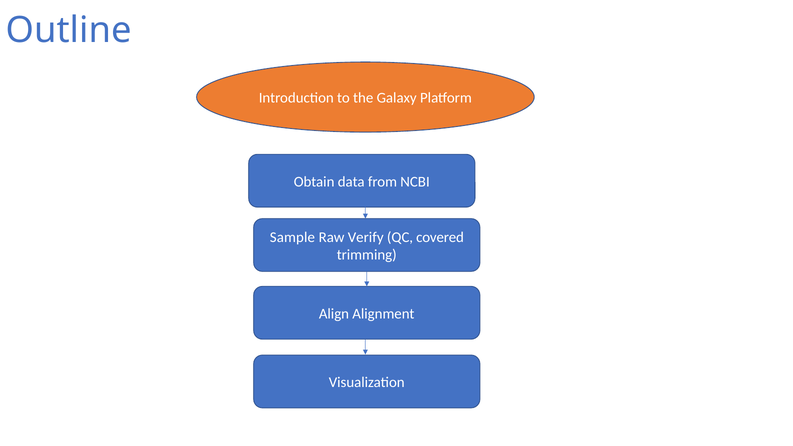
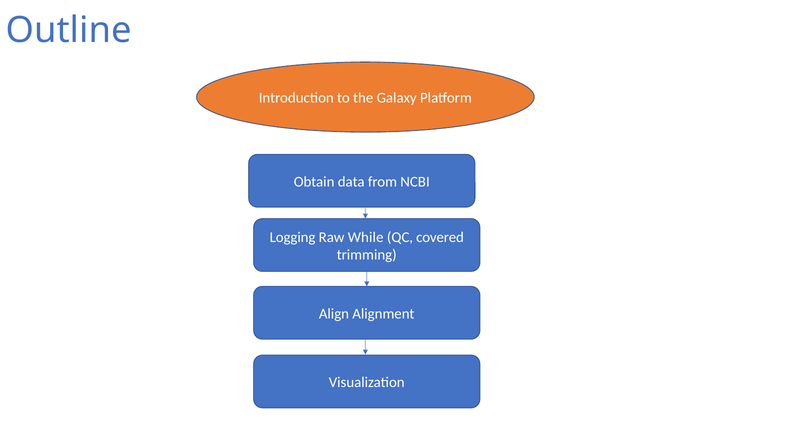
Sample: Sample -> Logging
Verify: Verify -> While
